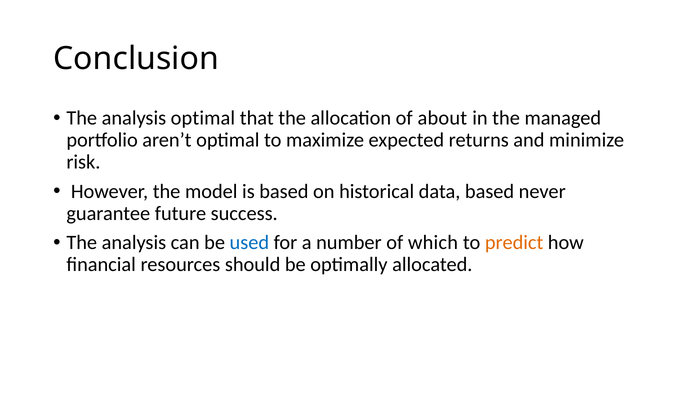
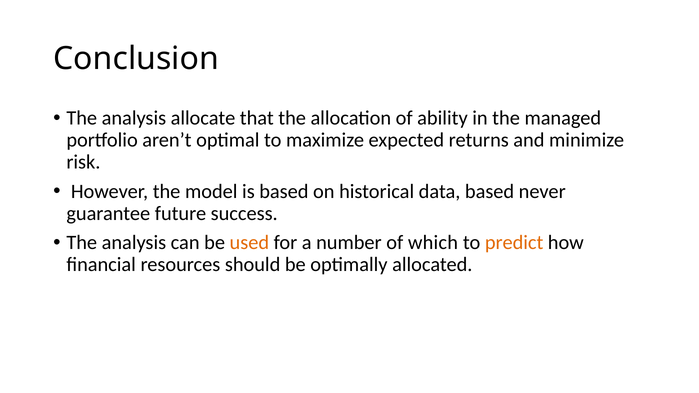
analysis optimal: optimal -> allocate
about: about -> ability
used colour: blue -> orange
